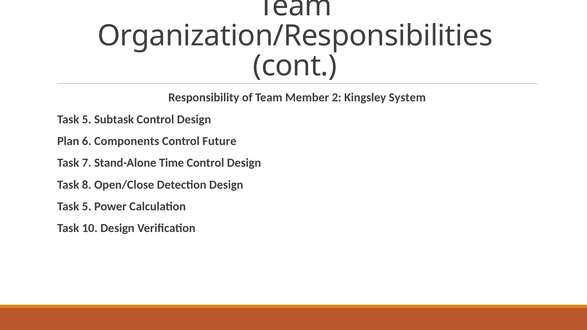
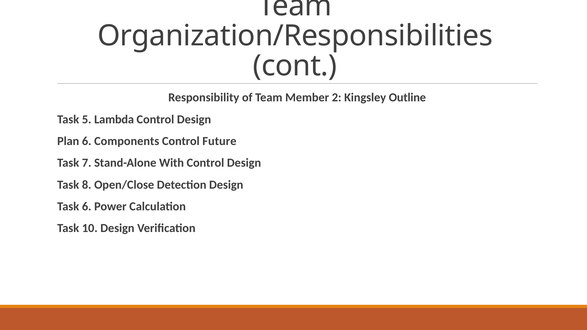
System: System -> Outline
Subtask: Subtask -> Lambda
Time: Time -> With
5 at (87, 207): 5 -> 6
